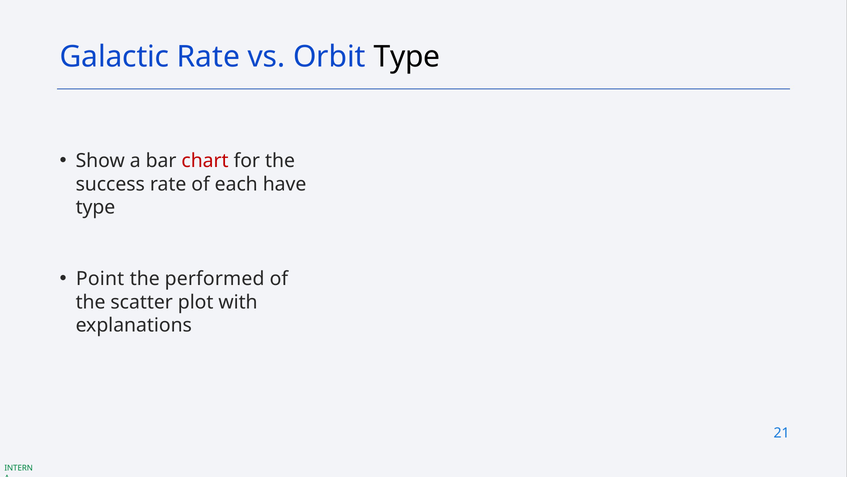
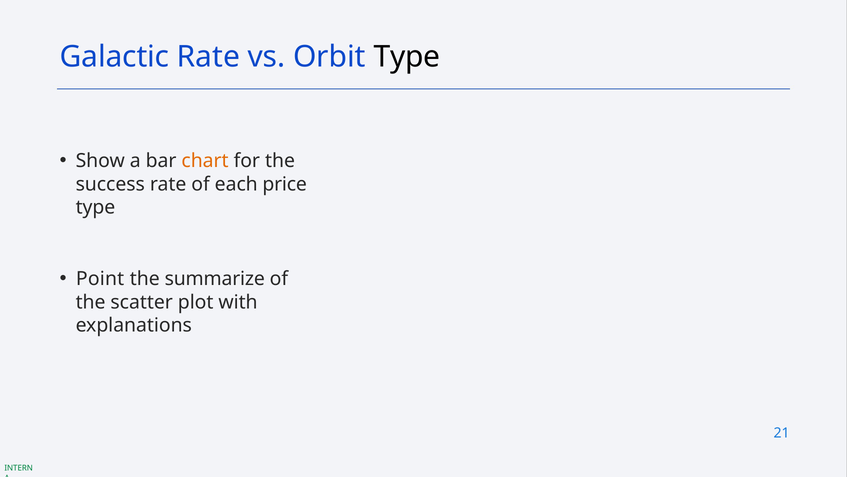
chart colour: red -> orange
have: have -> price
performed: performed -> summarize
